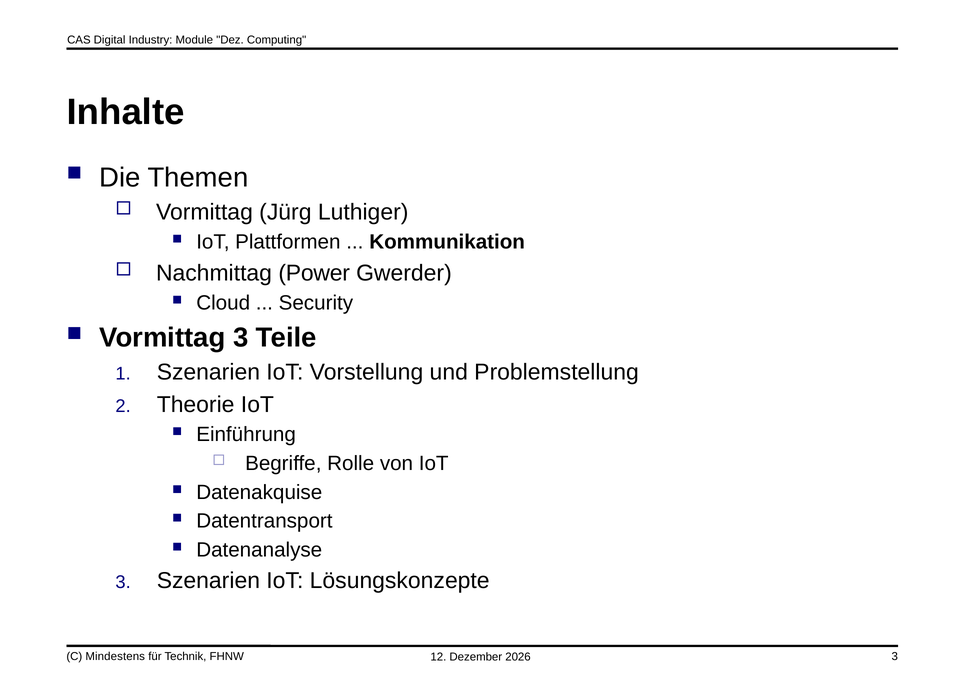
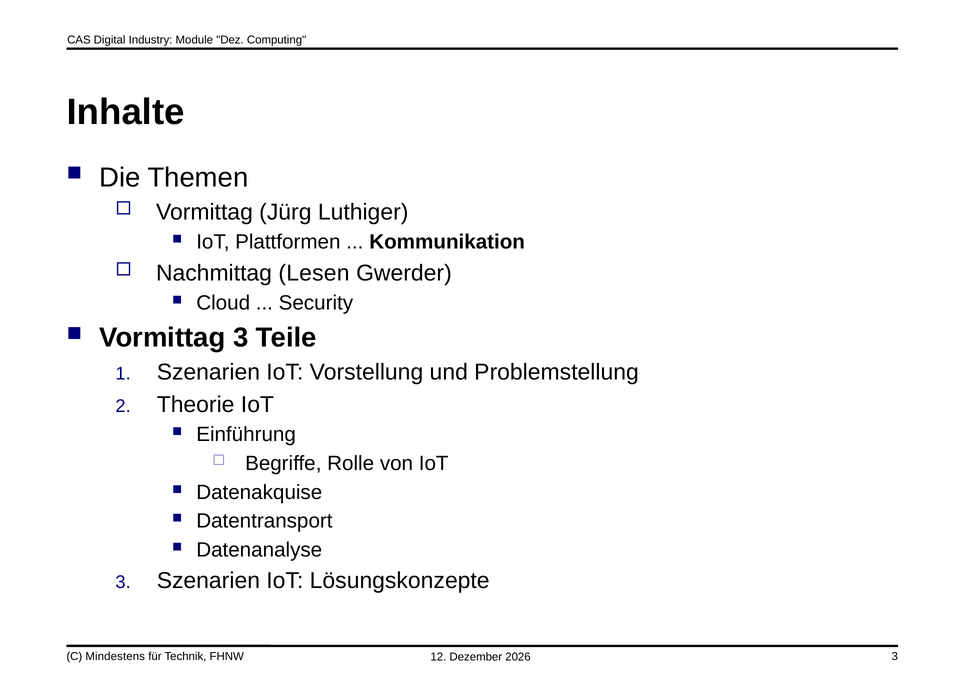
Power: Power -> Lesen
